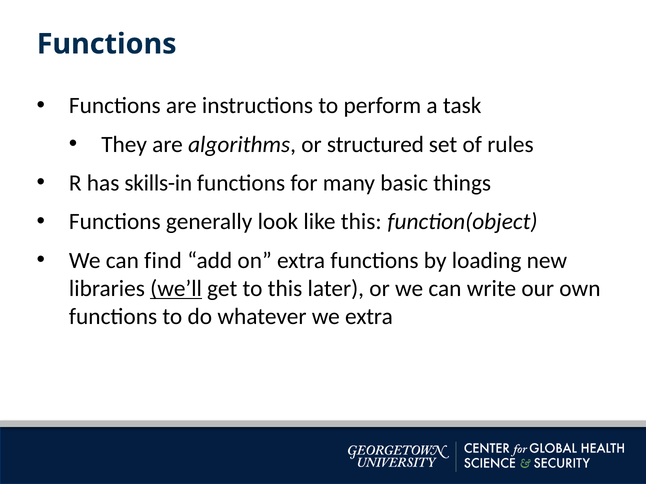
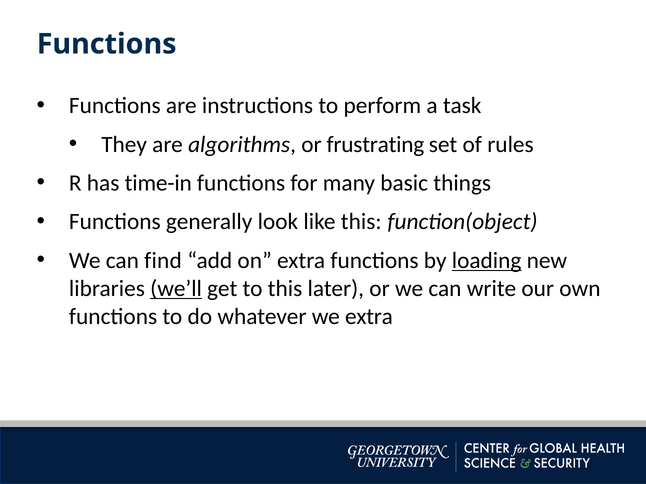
structured: structured -> frustrating
skills-in: skills-in -> time-in
loading underline: none -> present
